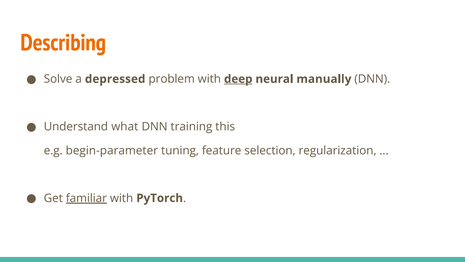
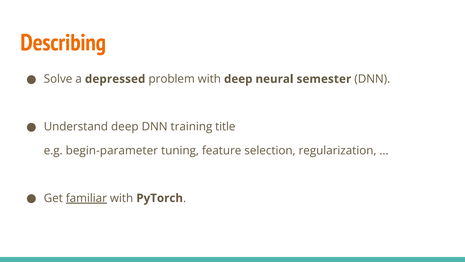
deep at (238, 79) underline: present -> none
manually: manually -> semester
Understand what: what -> deep
this: this -> title
